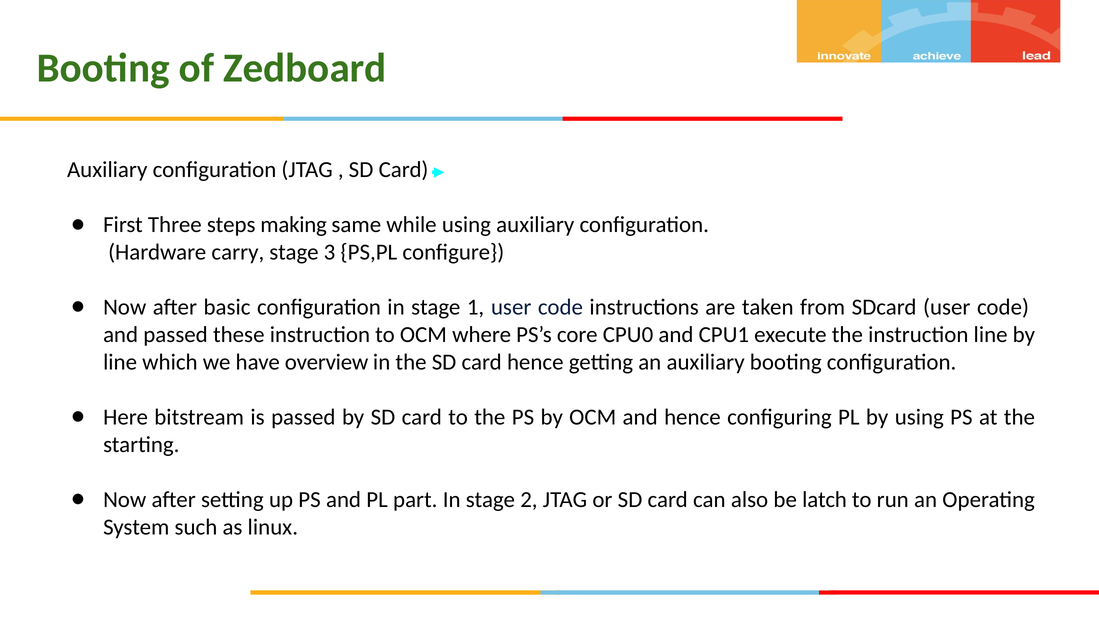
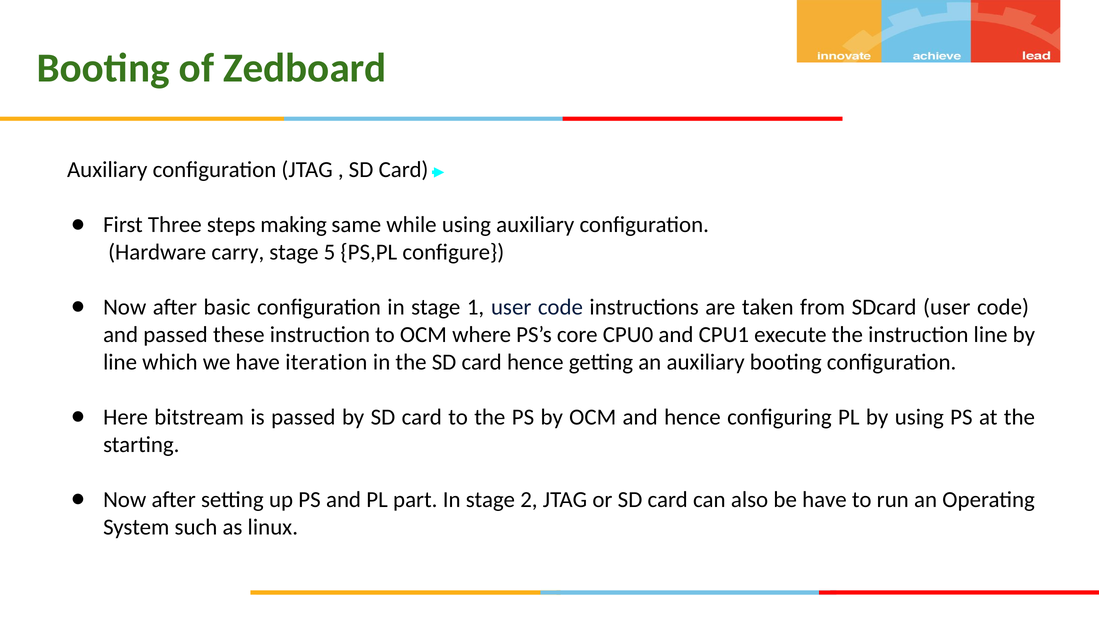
3: 3 -> 5
overview: overview -> iteration
be latch: latch -> have
